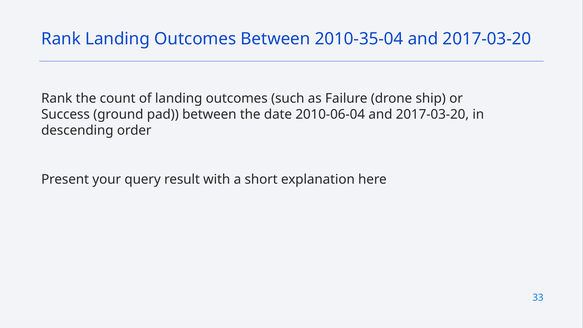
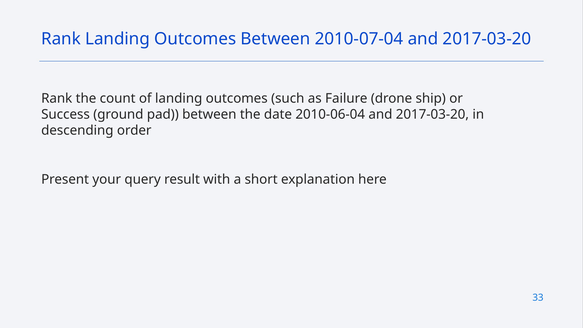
2010-35-04: 2010-35-04 -> 2010-07-04
